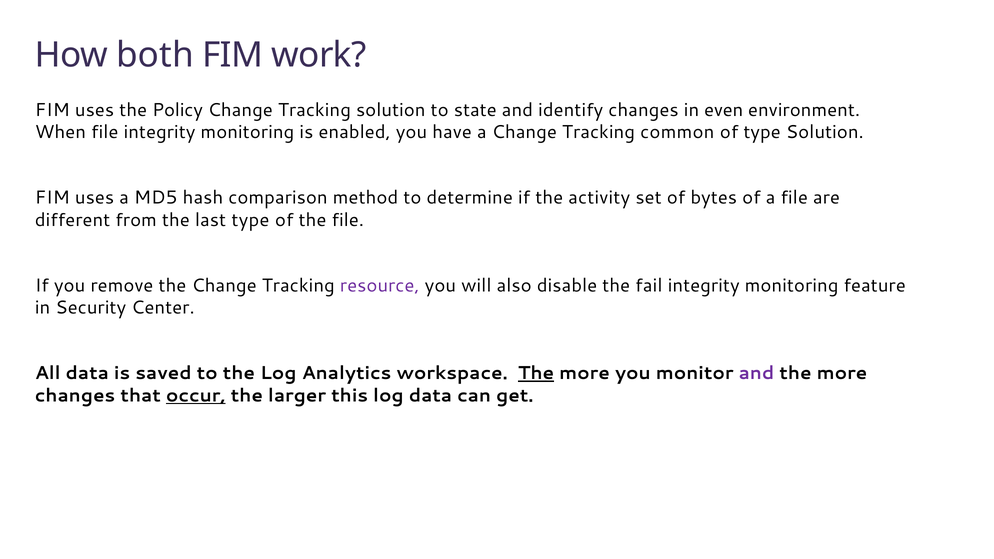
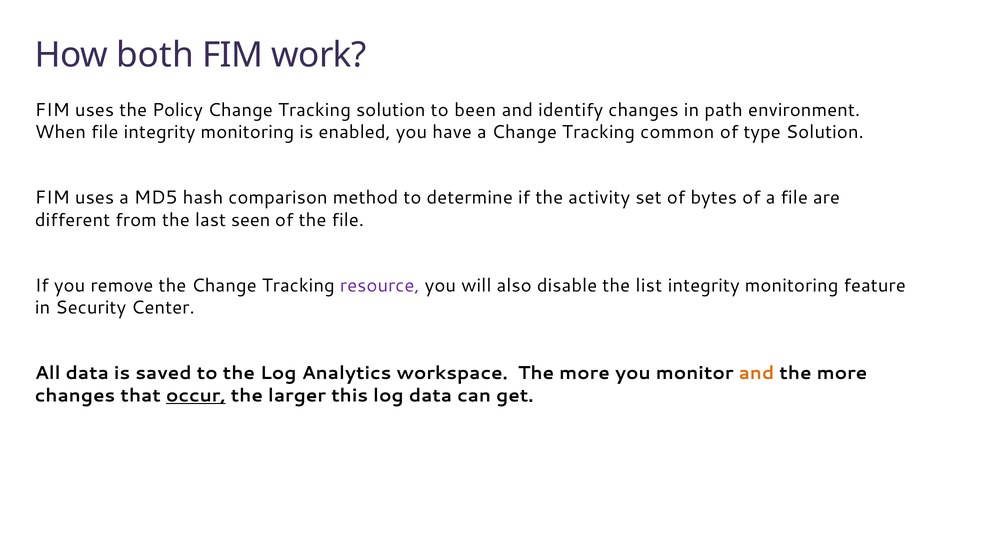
state: state -> been
even: even -> path
last type: type -> seen
fail: fail -> list
The at (536, 373) underline: present -> none
and at (756, 373) colour: purple -> orange
